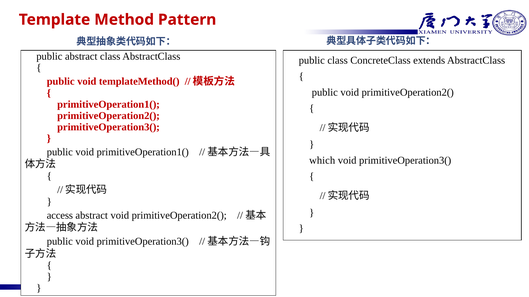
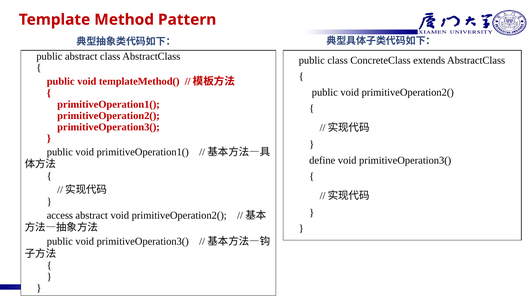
which: which -> define
